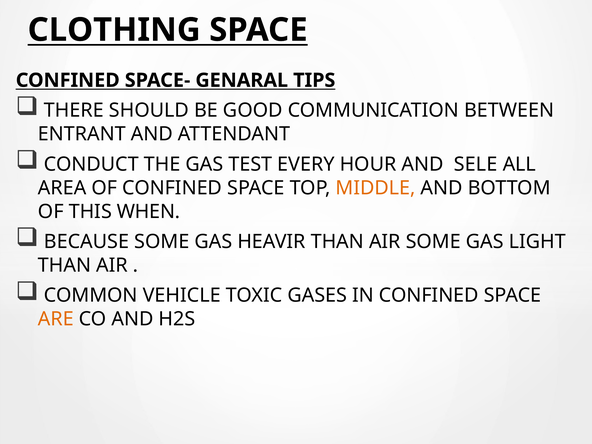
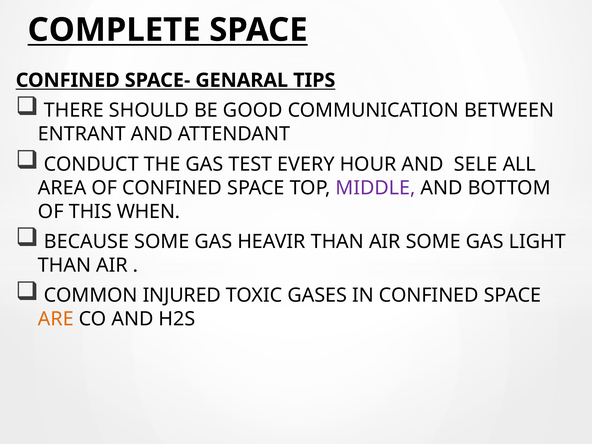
CLOTHING: CLOTHING -> COMPLETE
MIDDLE colour: orange -> purple
VEHICLE: VEHICLE -> INJURED
